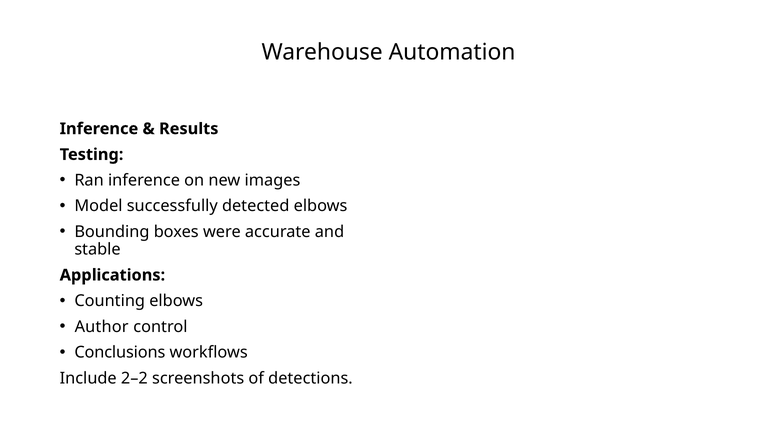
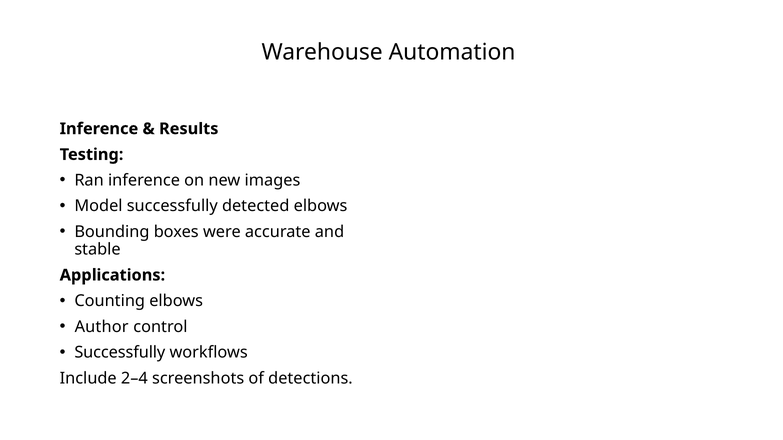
Conclusions at (120, 353): Conclusions -> Successfully
2–2: 2–2 -> 2–4
